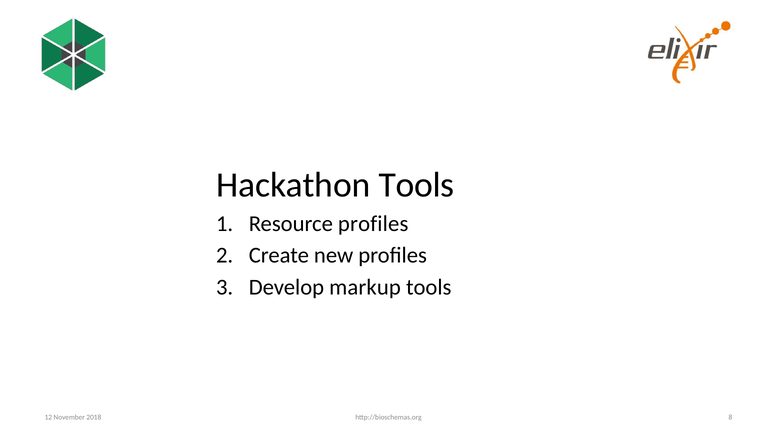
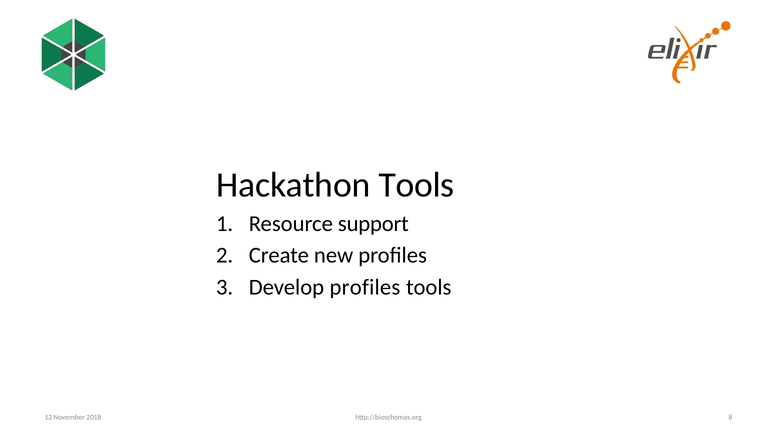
Resource profiles: profiles -> support
Develop markup: markup -> profiles
